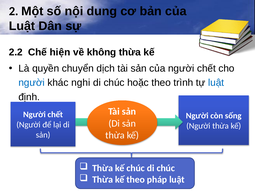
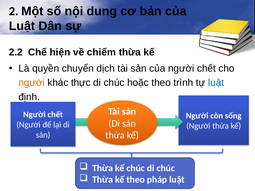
không: không -> chiếm
người at (32, 83) colour: blue -> orange
nghi: nghi -> thực
